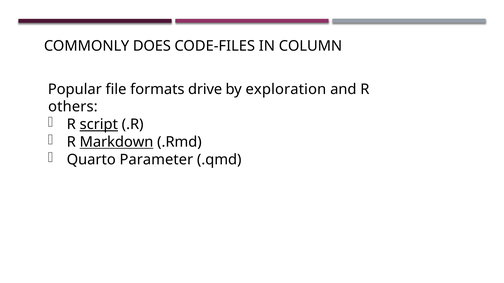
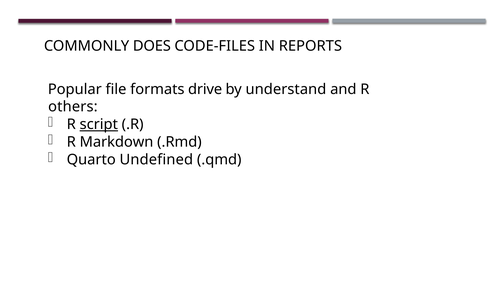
COLUMN: COLUMN -> REPORTS
exploration: exploration -> understand
Markdown underline: present -> none
Parameter: Parameter -> Undefined
